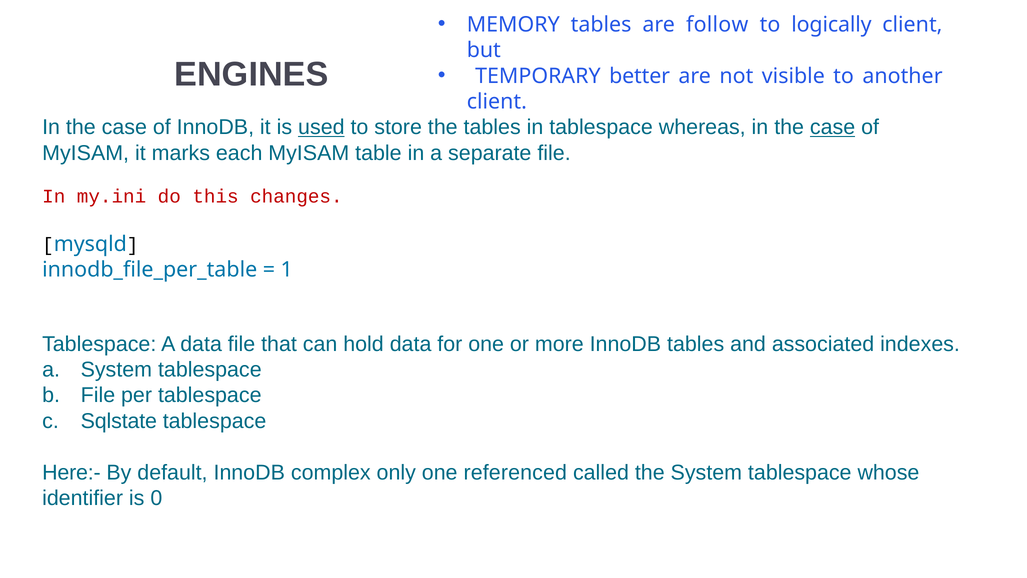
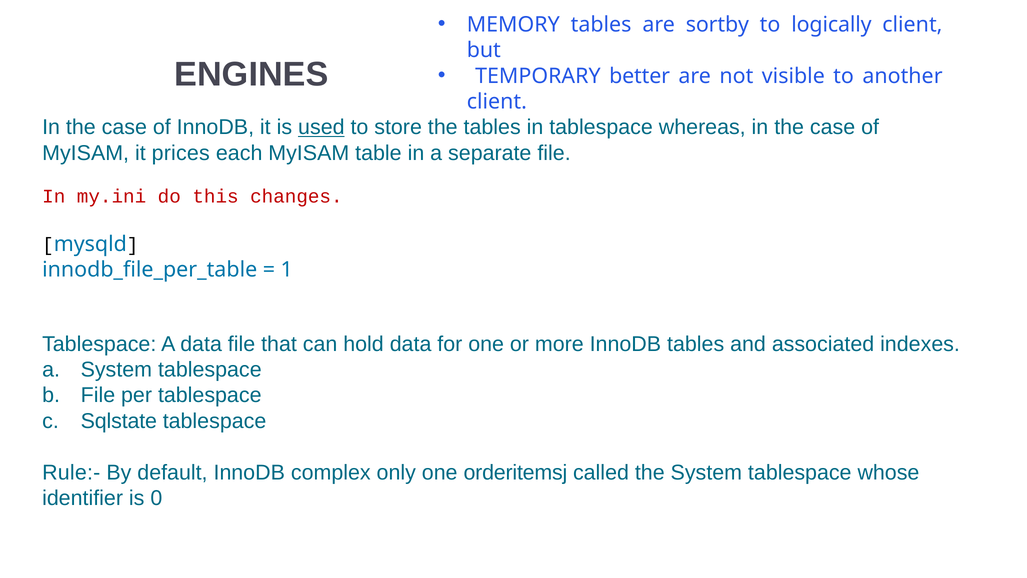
follow: follow -> sortby
case at (833, 127) underline: present -> none
marks: marks -> prices
Here:-: Here:- -> Rule:-
referenced: referenced -> orderitemsj
